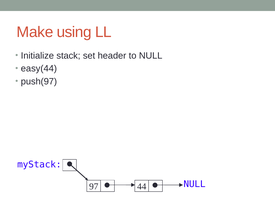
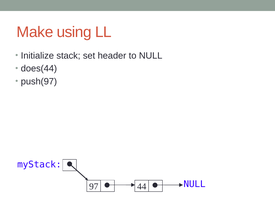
easy(44: easy(44 -> does(44
